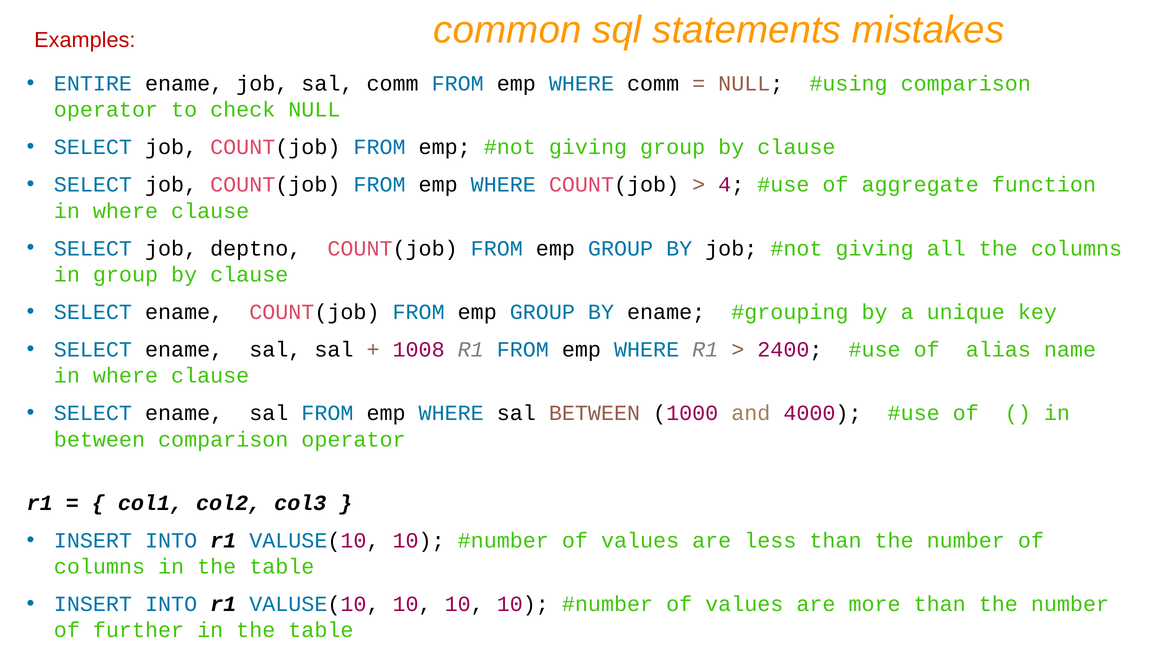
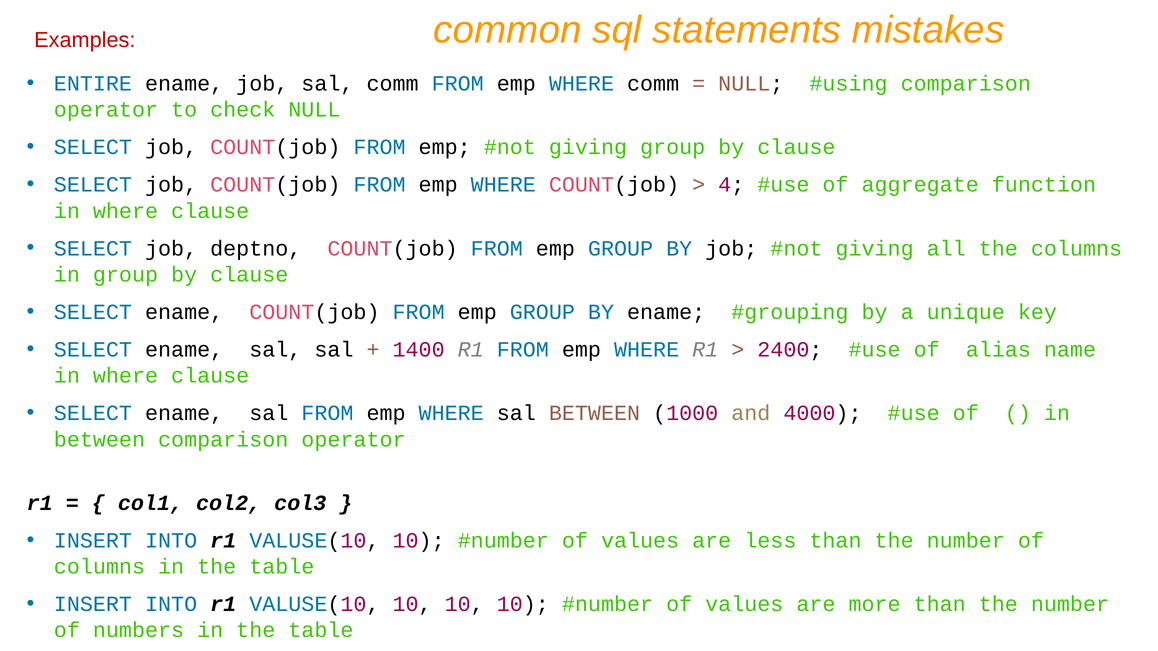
1008: 1008 -> 1400
further: further -> numbers
